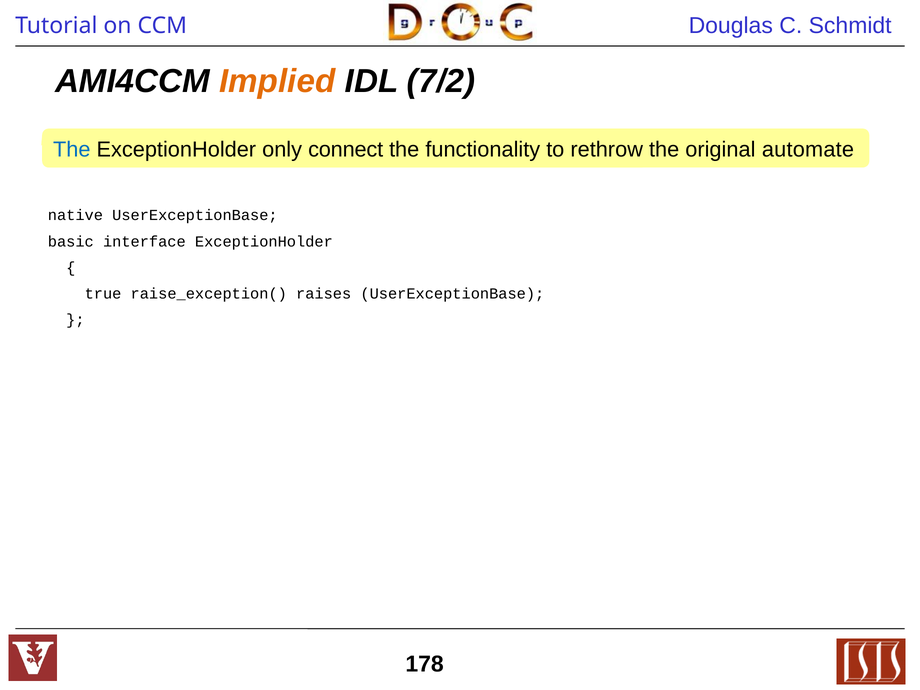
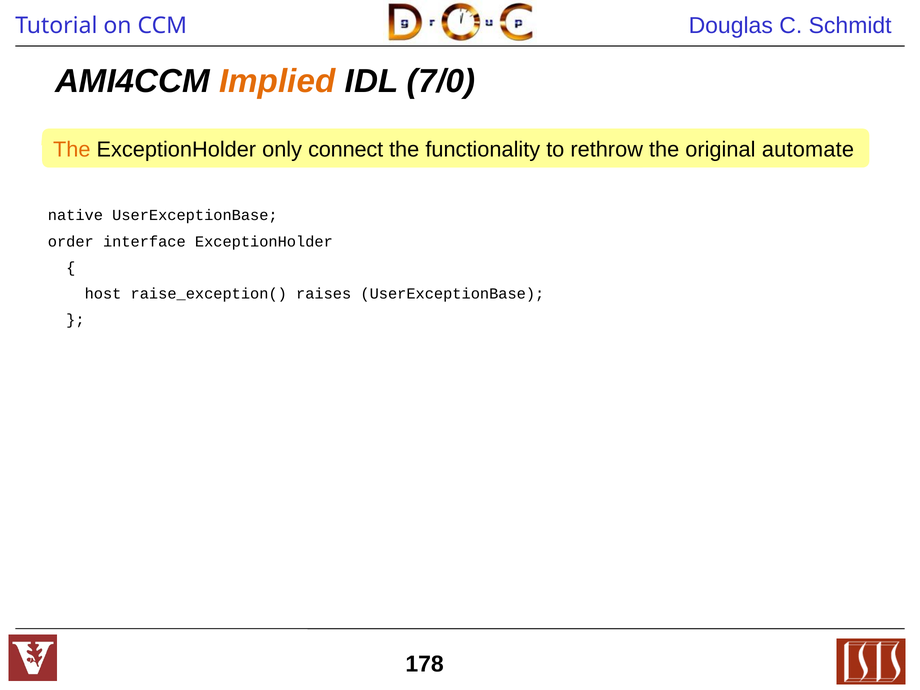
7/2: 7/2 -> 7/0
The at (72, 150) colour: blue -> orange
basic: basic -> order
true: true -> host
